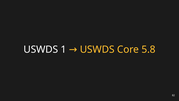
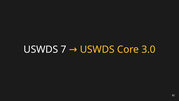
1: 1 -> 7
5.8: 5.8 -> 3.0
